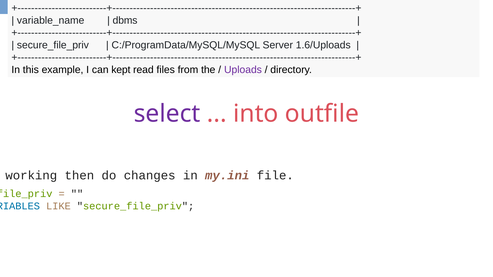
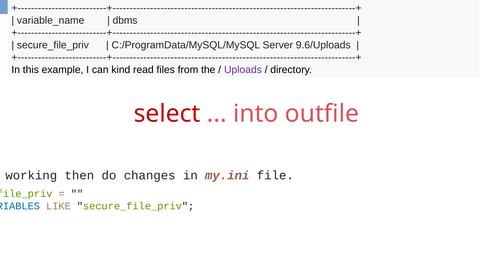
1.6/Uploads: 1.6/Uploads -> 9.6/Uploads
kept: kept -> kind
select colour: purple -> red
